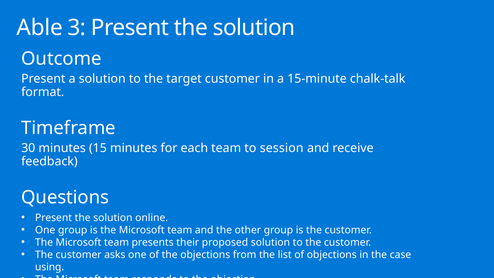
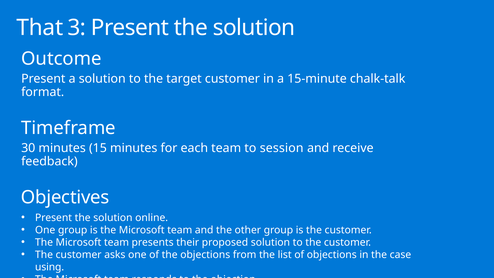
Able: Able -> That
Questions: Questions -> Objectives
